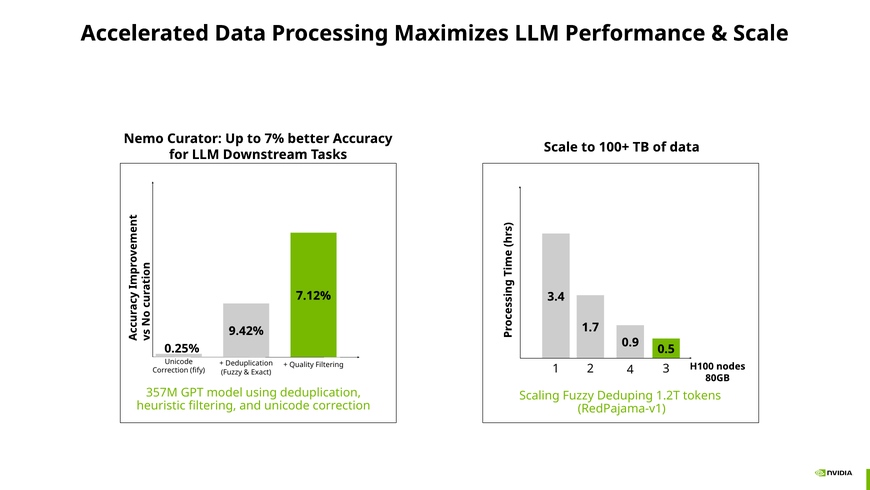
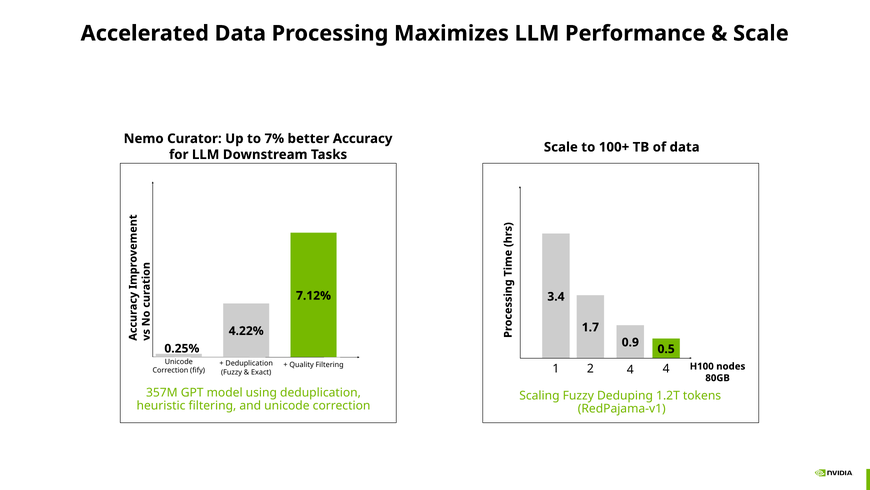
9.42%: 9.42% -> 4.22%
4 3: 3 -> 4
